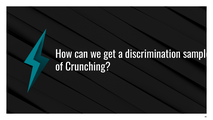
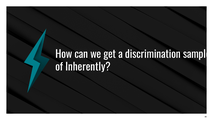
Crunching: Crunching -> Inherently
